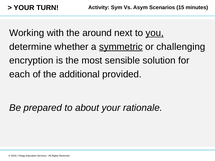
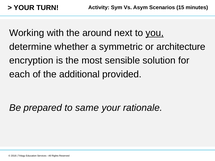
symmetric underline: present -> none
challenging: challenging -> architecture
about: about -> same
